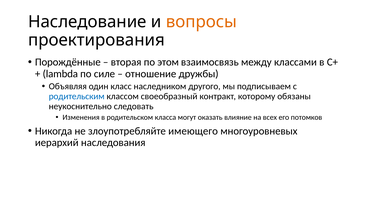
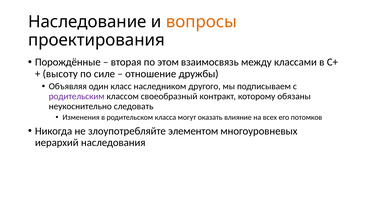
lambda: lambda -> высоту
родительским colour: blue -> purple
имеющего: имеющего -> элементом
